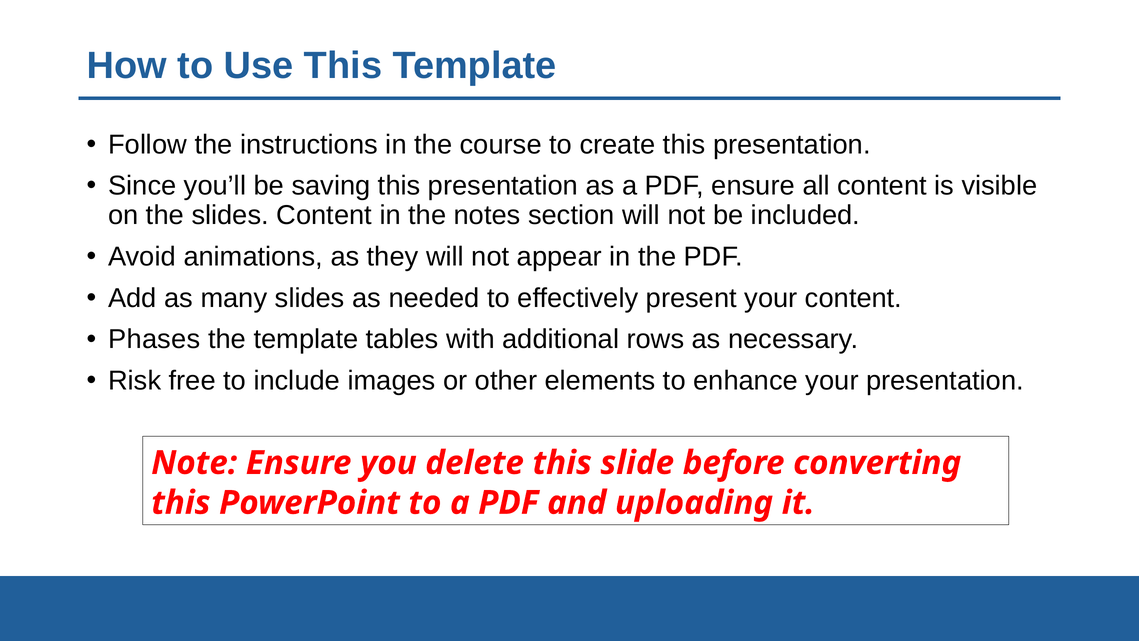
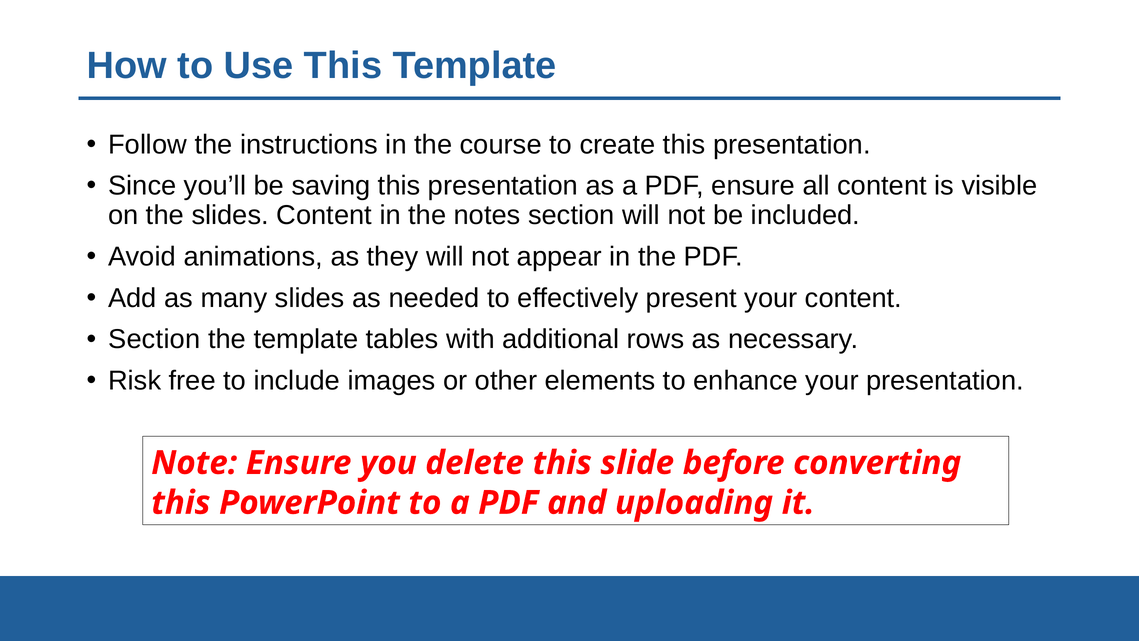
Phases at (154, 339): Phases -> Section
